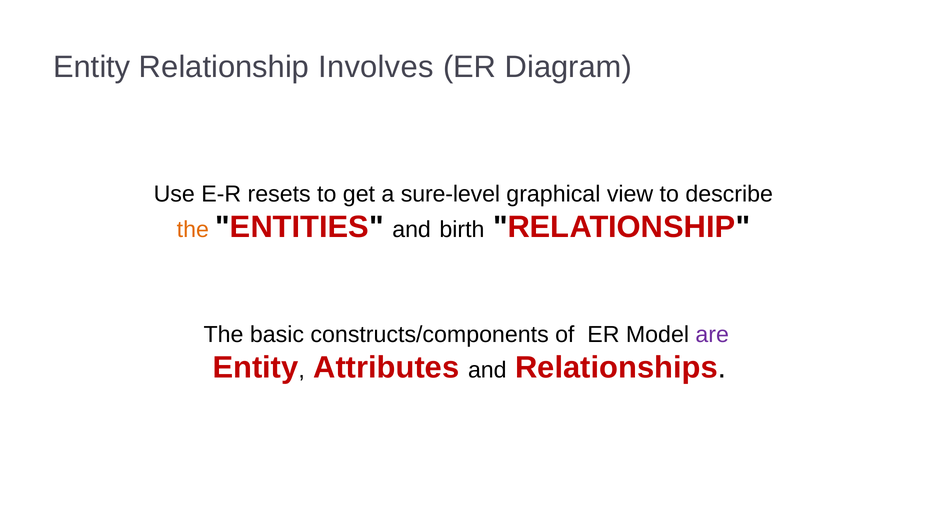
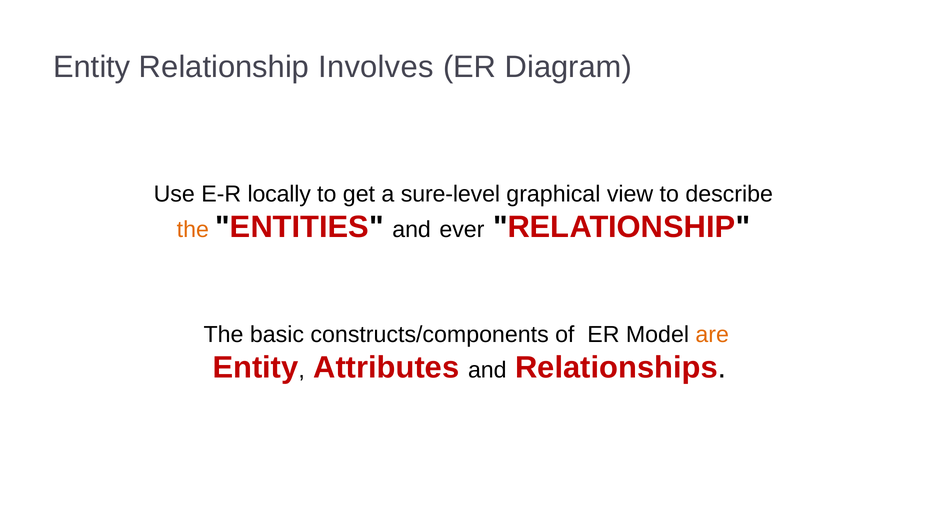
resets: resets -> locally
birth: birth -> ever
are colour: purple -> orange
